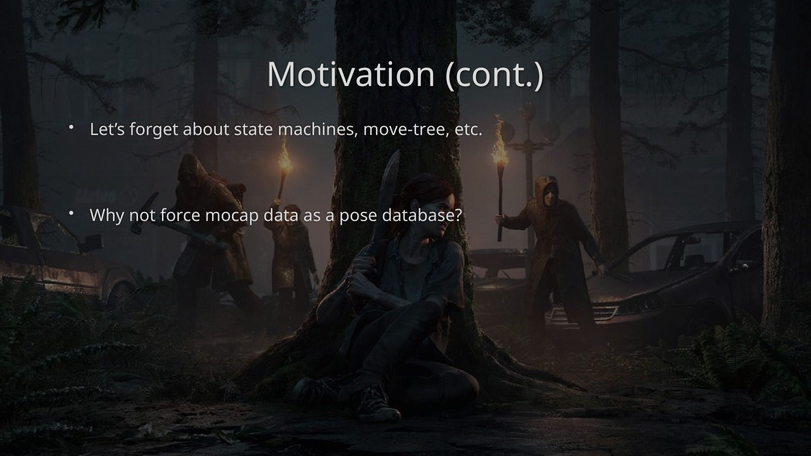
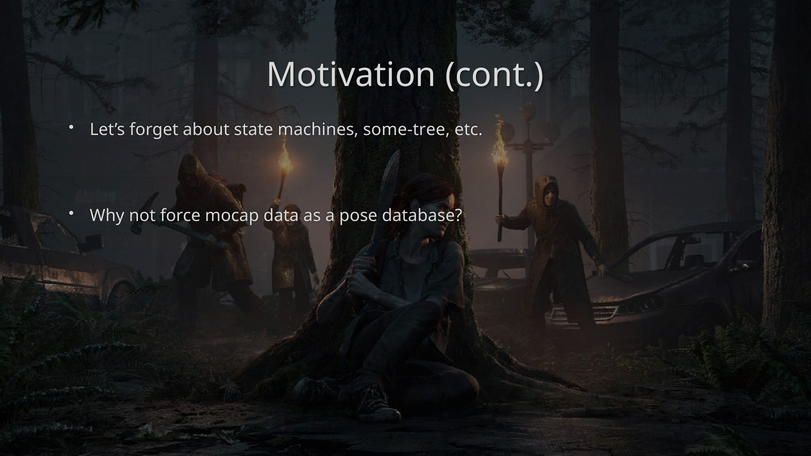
move-tree: move-tree -> some-tree
